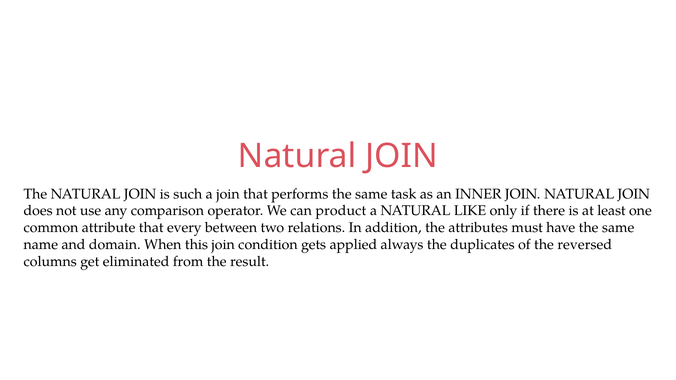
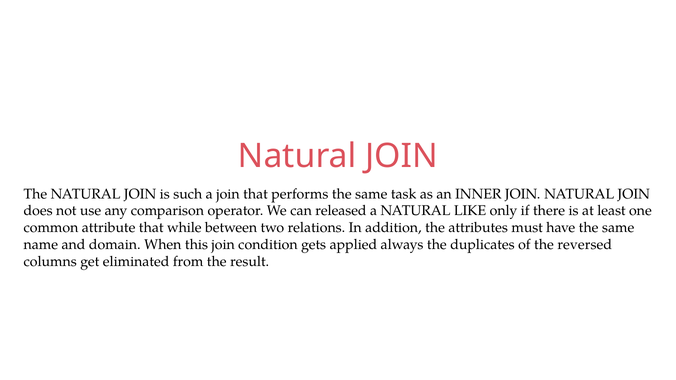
product: product -> released
every: every -> while
